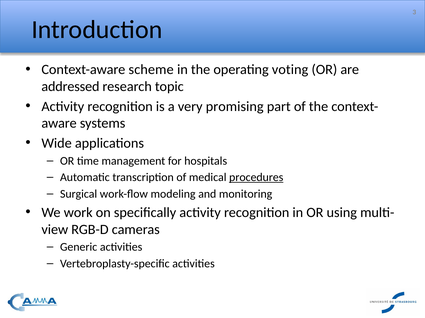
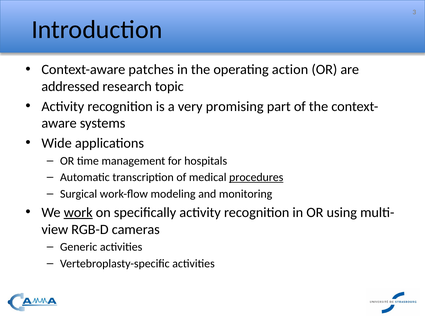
scheme: scheme -> patches
voting: voting -> action
work underline: none -> present
